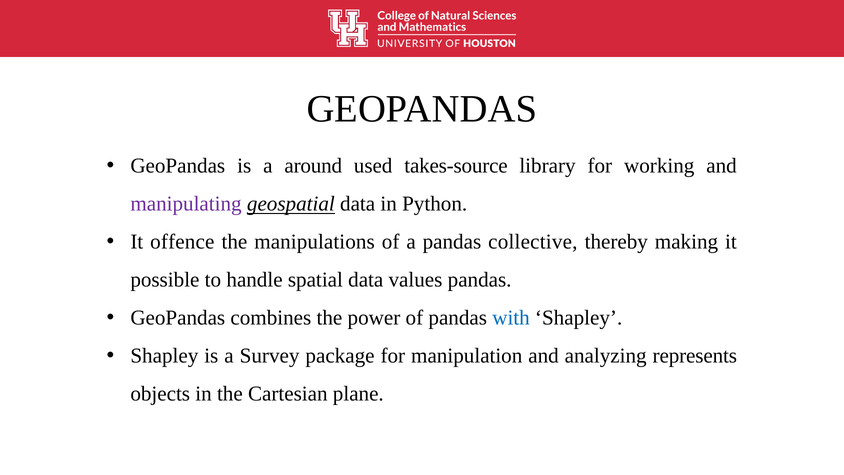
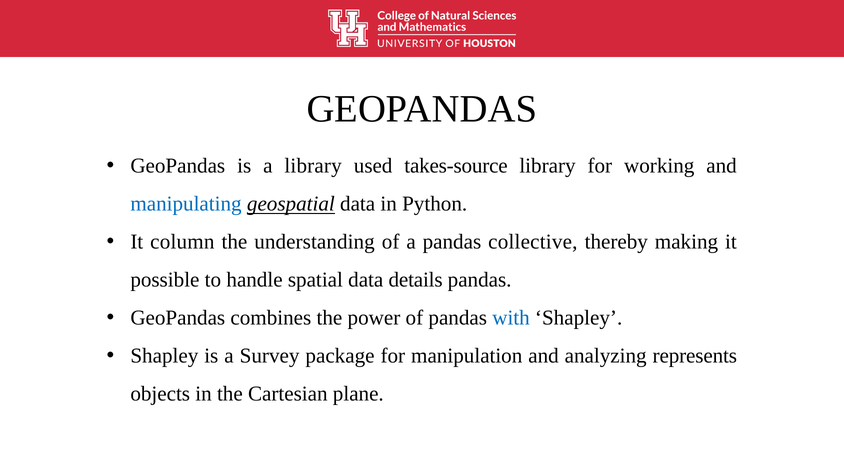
a around: around -> library
manipulating colour: purple -> blue
offence: offence -> column
manipulations: manipulations -> understanding
values: values -> details
